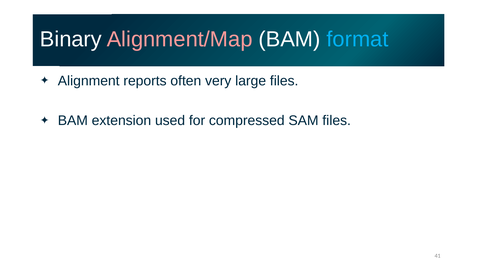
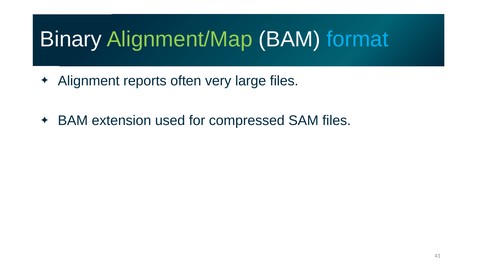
Alignment/Map colour: pink -> light green
